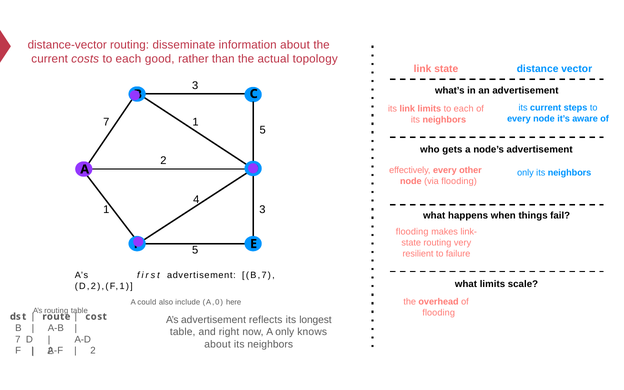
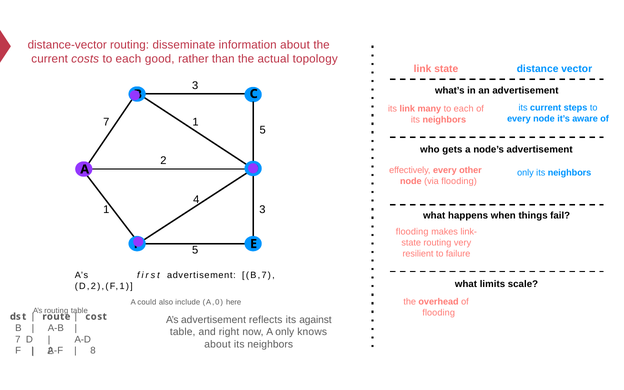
link limits: limits -> many
longest: longest -> against
2 at (93, 351): 2 -> 8
